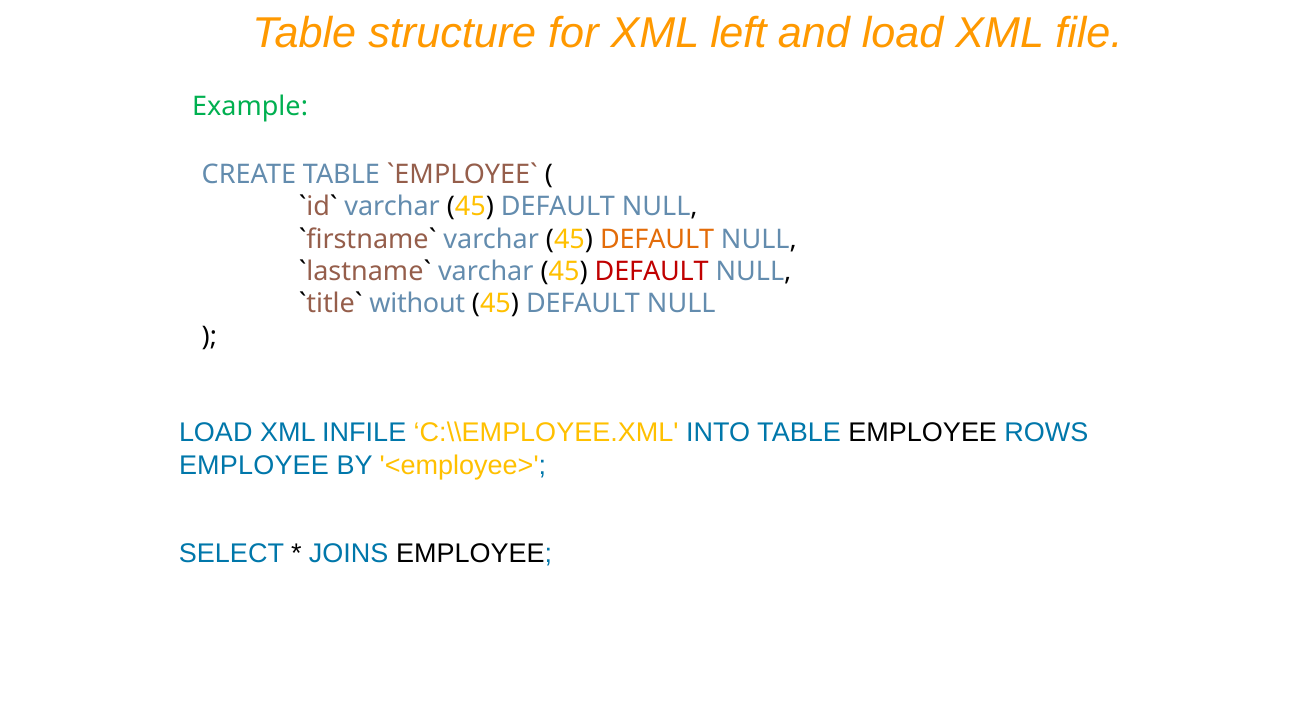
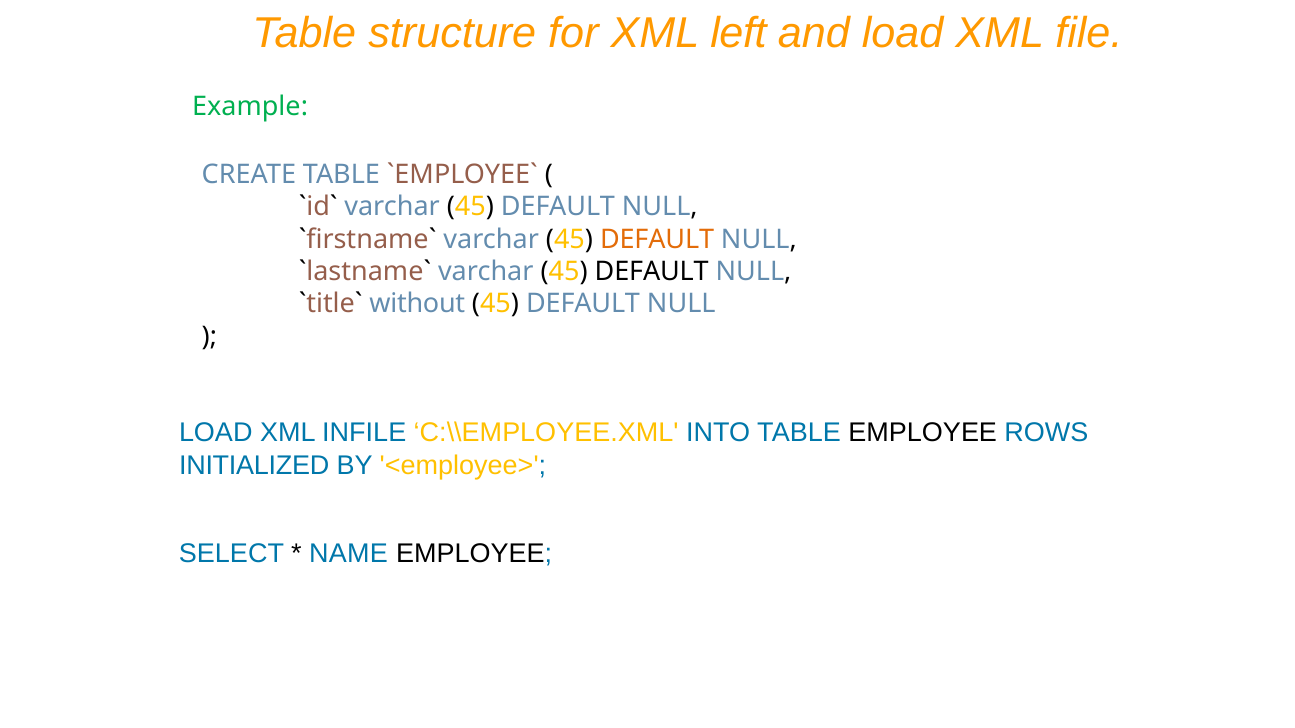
DEFAULT at (652, 272) colour: red -> black
EMPLOYEE at (254, 466): EMPLOYEE -> INITIALIZED
JOINS: JOINS -> NAME
